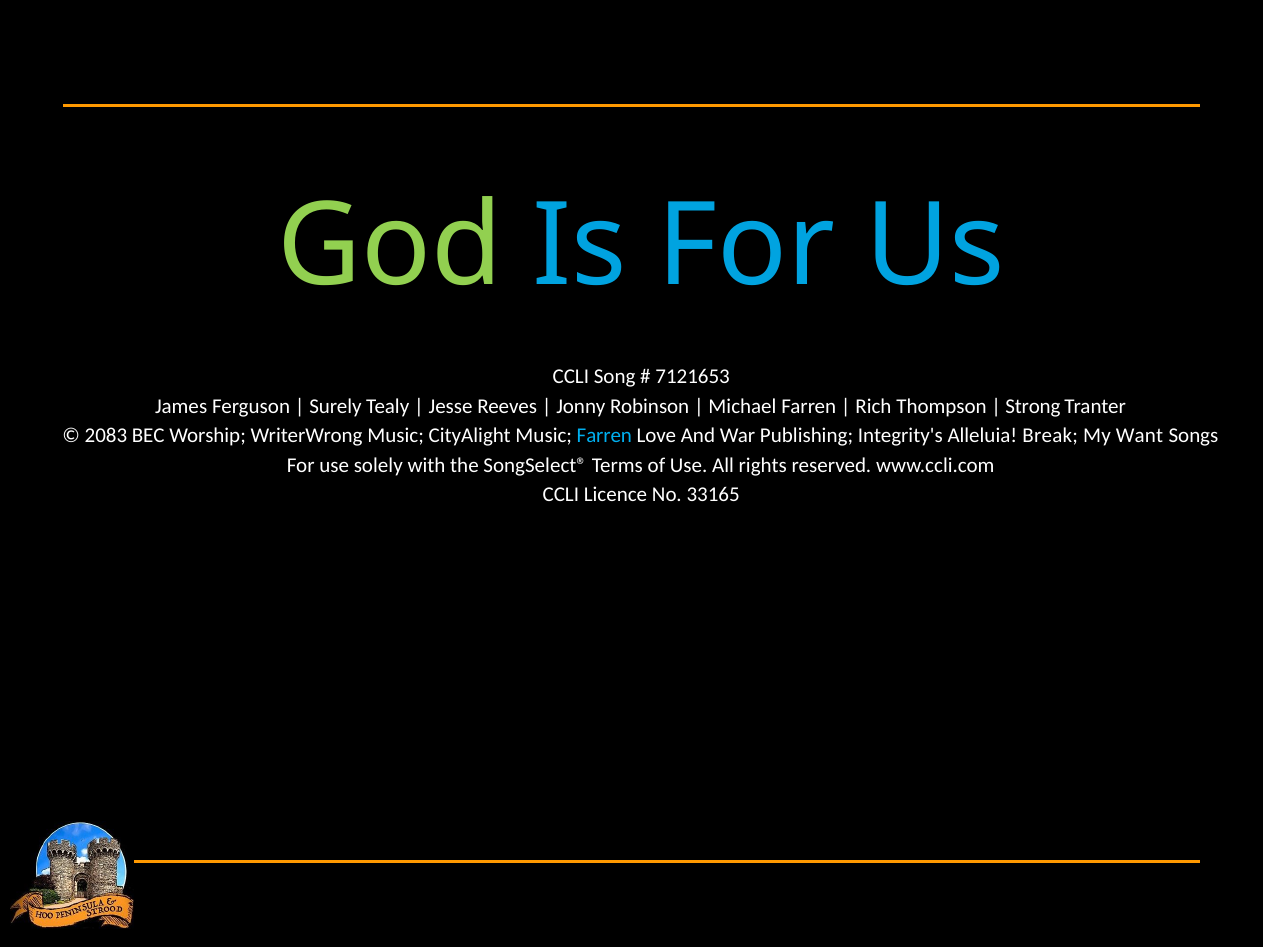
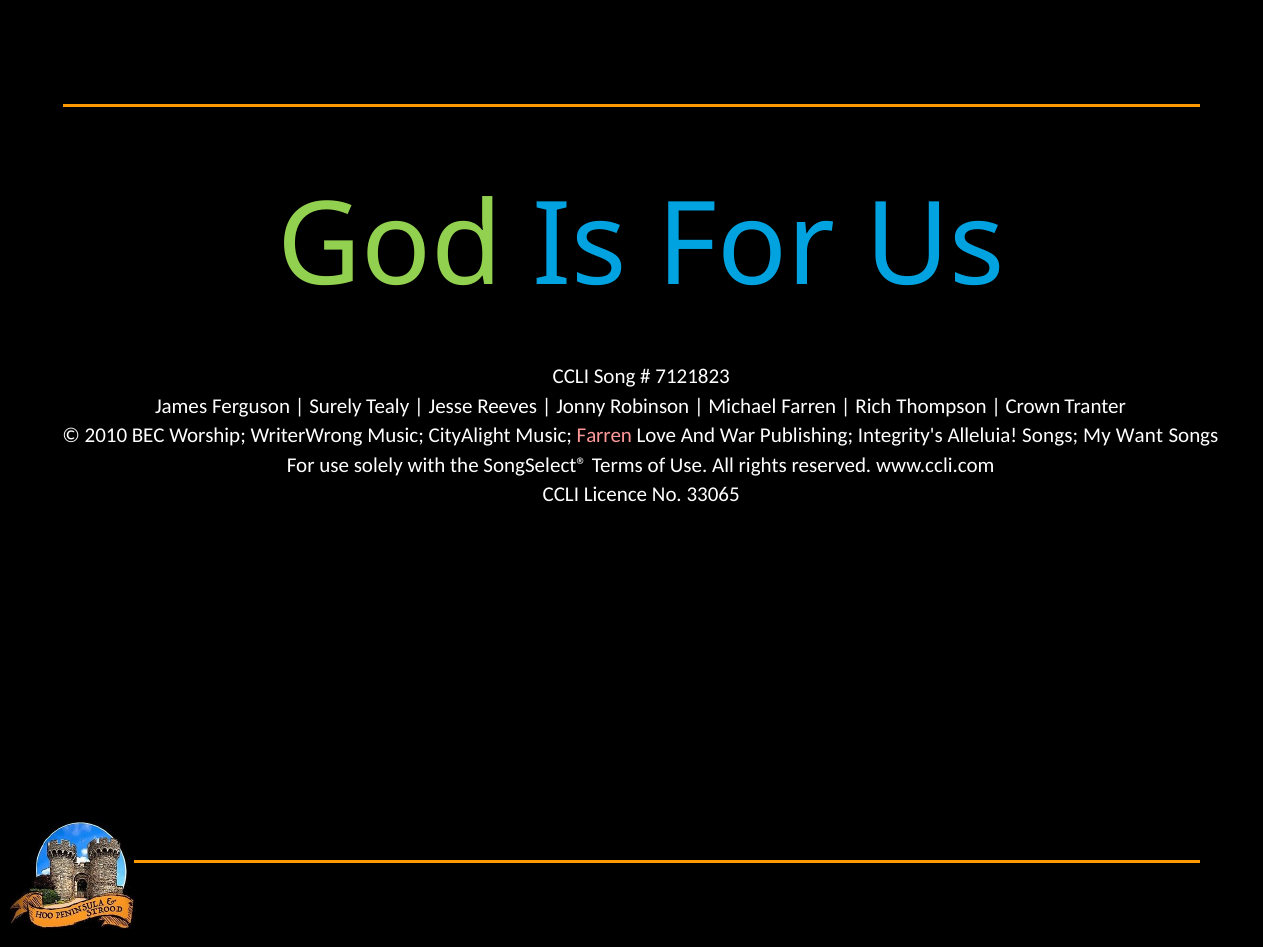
7121653: 7121653 -> 7121823
Strong: Strong -> Crown
2083: 2083 -> 2010
Farren at (604, 436) colour: light blue -> pink
Alleluia Break: Break -> Songs
33165: 33165 -> 33065
